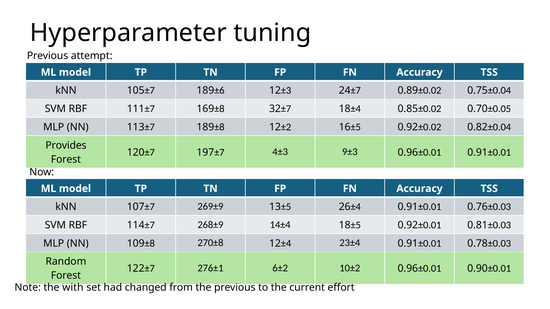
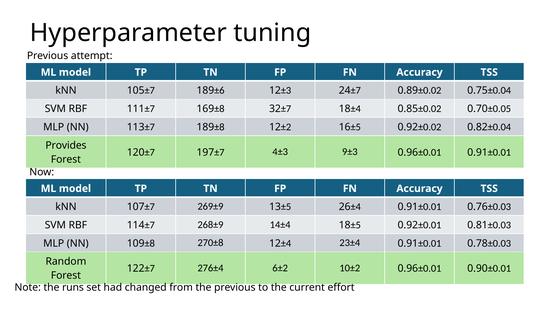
276±1: 276±1 -> 276±4
with: with -> runs
